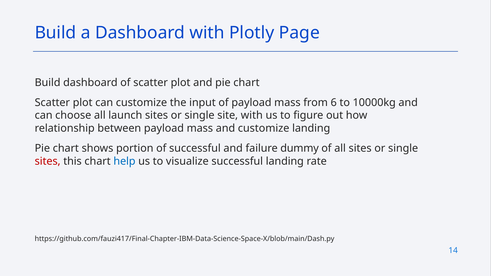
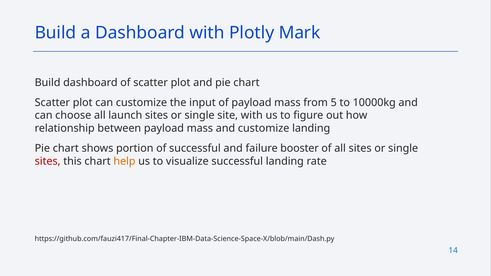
Page: Page -> Mark
6: 6 -> 5
dummy: dummy -> booster
help colour: blue -> orange
